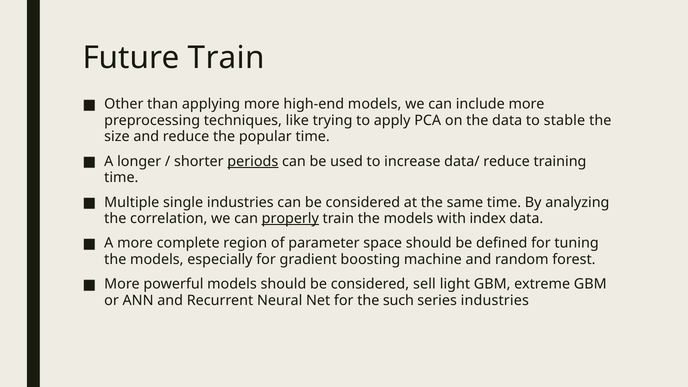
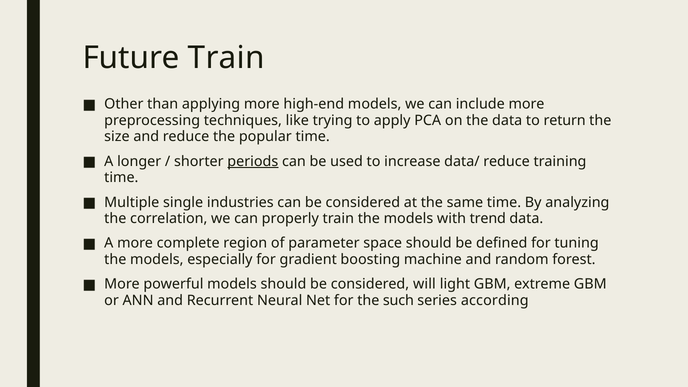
stable: stable -> return
properly underline: present -> none
index: index -> trend
sell: sell -> will
series industries: industries -> according
